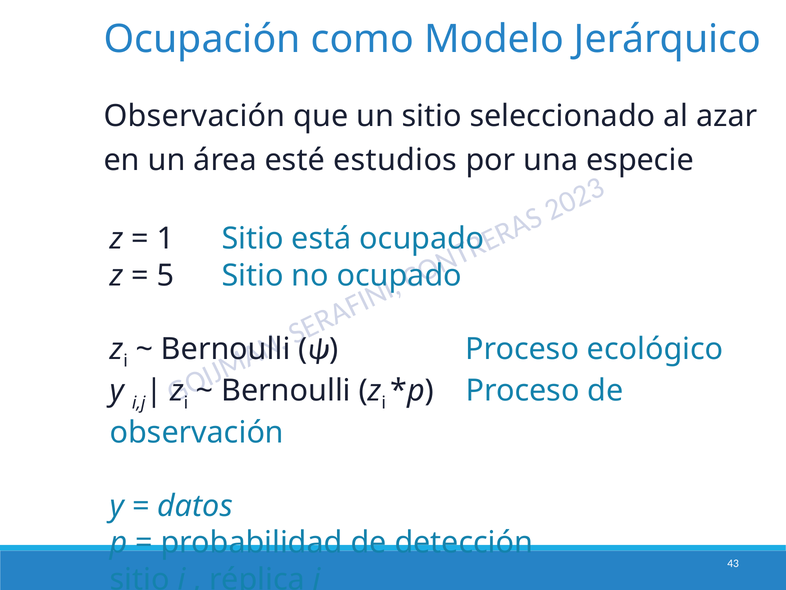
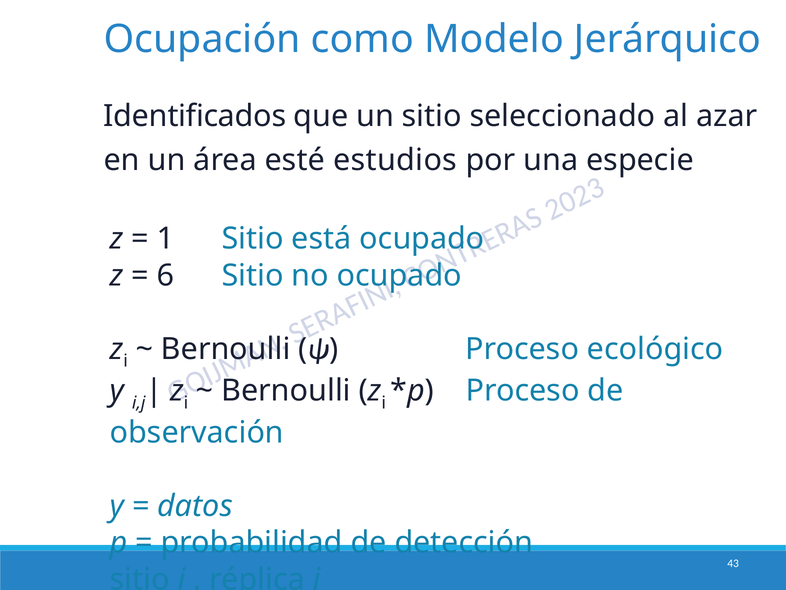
Observación at (195, 116): Observación -> Identificados
5: 5 -> 6
